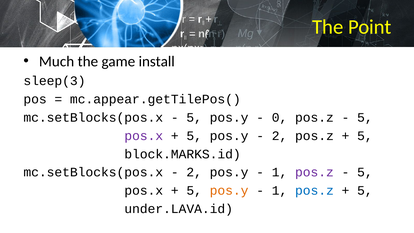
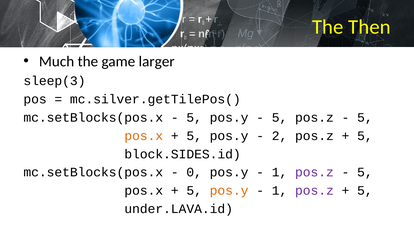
Point: Point -> Then
install: install -> larger
mc.appear.getTilePos(: mc.appear.getTilePos( -> mc.silver.getTilePos(
0 at (280, 117): 0 -> 5
pos.x at (144, 136) colour: purple -> orange
block.MARKS.id: block.MARKS.id -> block.SIDES.id
2 at (194, 172): 2 -> 0
pos.z at (314, 191) colour: blue -> purple
